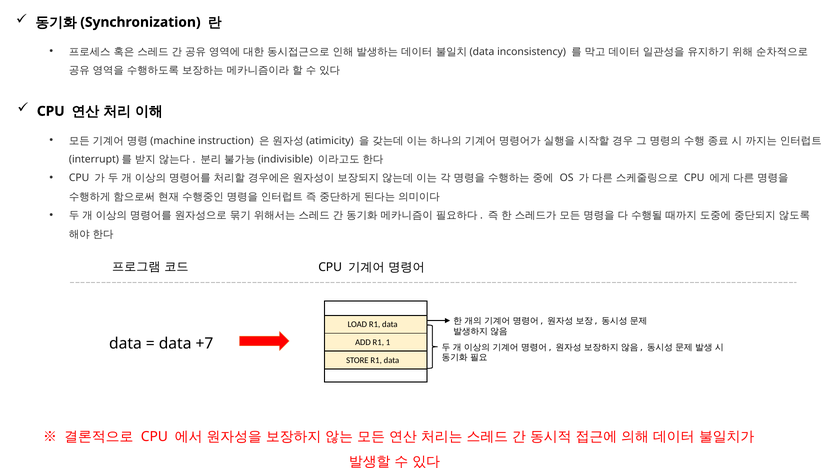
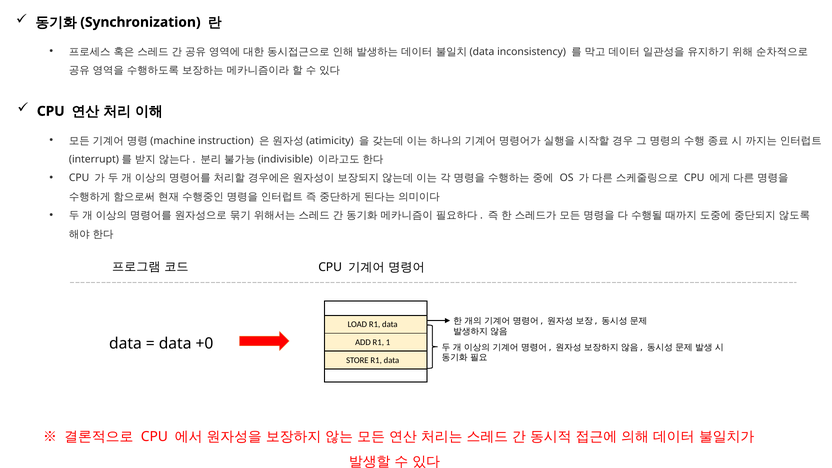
+7: +7 -> +0
